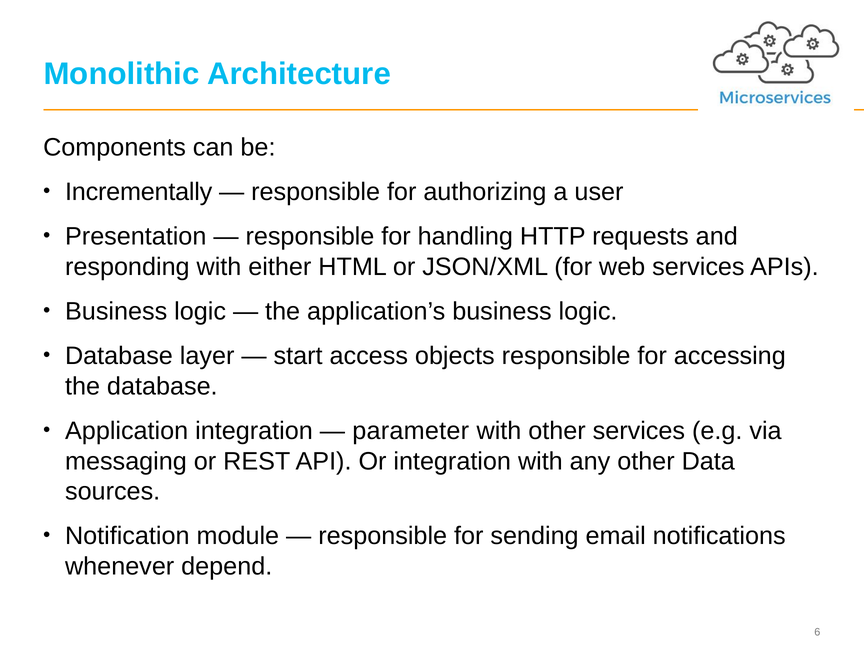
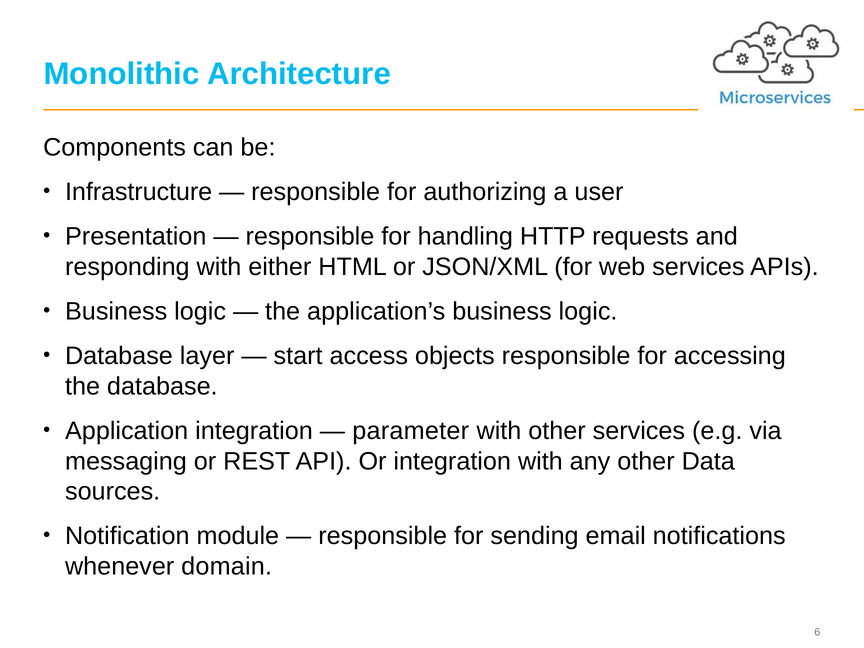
Incrementally: Incrementally -> Infrastructure
depend: depend -> domain
